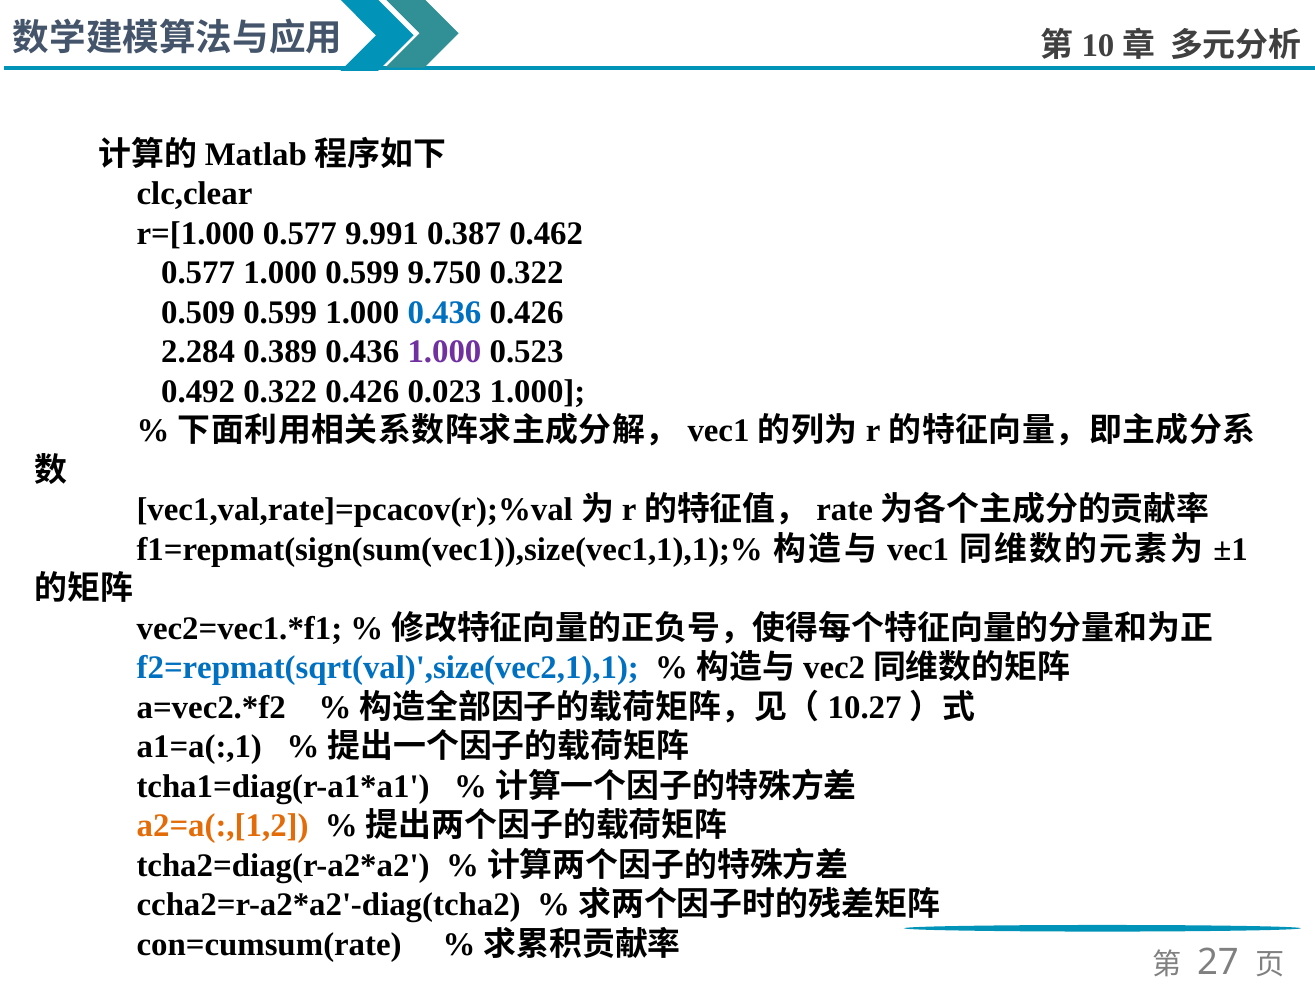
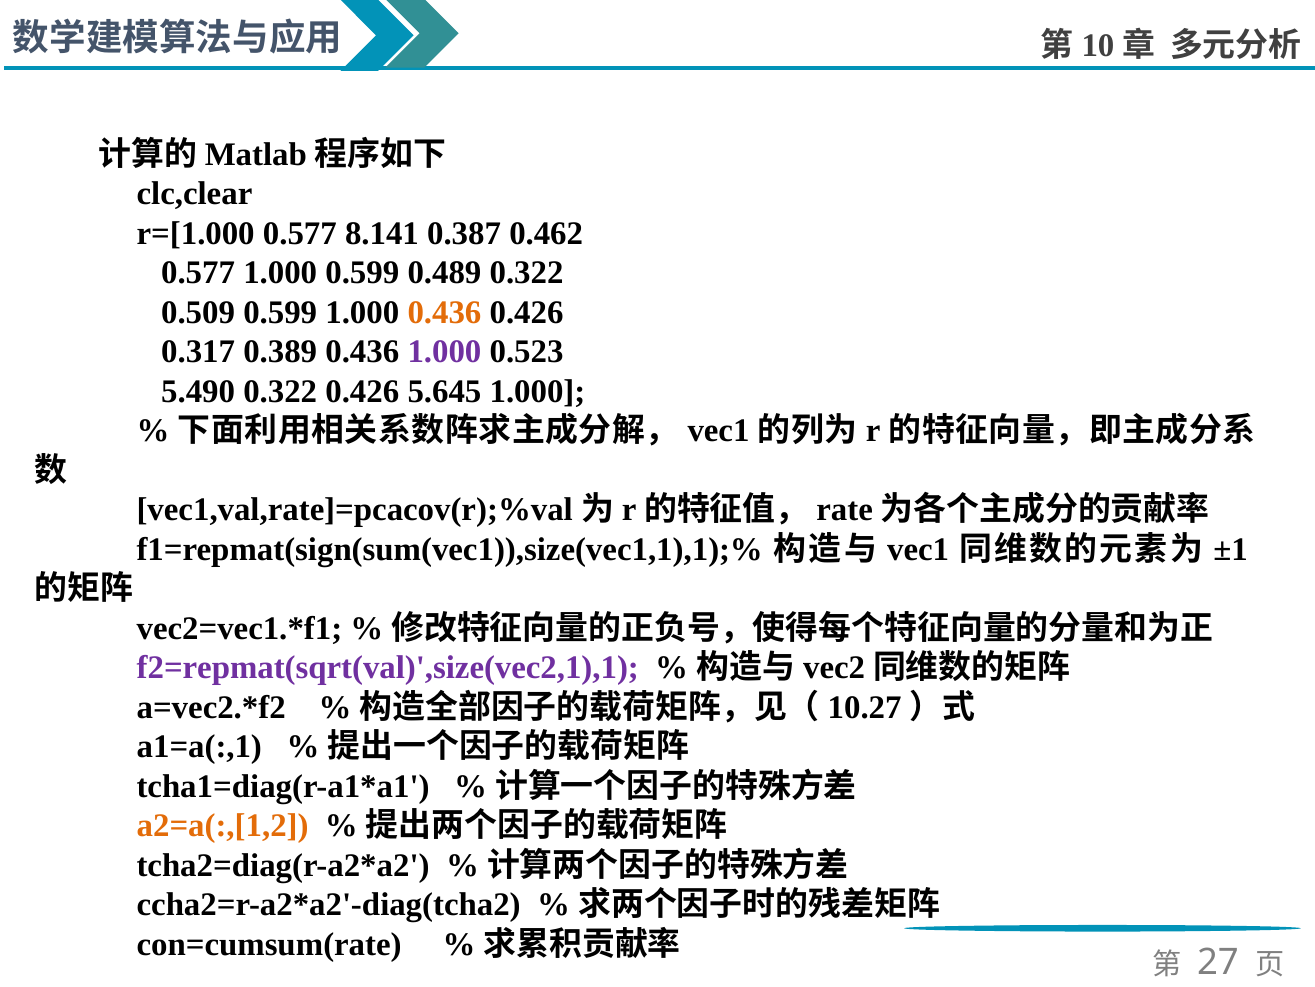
9.991: 9.991 -> 8.141
9.750: 9.750 -> 0.489
0.436 at (444, 312) colour: blue -> orange
2.284: 2.284 -> 0.317
0.492: 0.492 -> 5.490
0.023: 0.023 -> 5.645
f2=repmat(sqrt(val)',size(vec2,1),1 colour: blue -> purple
